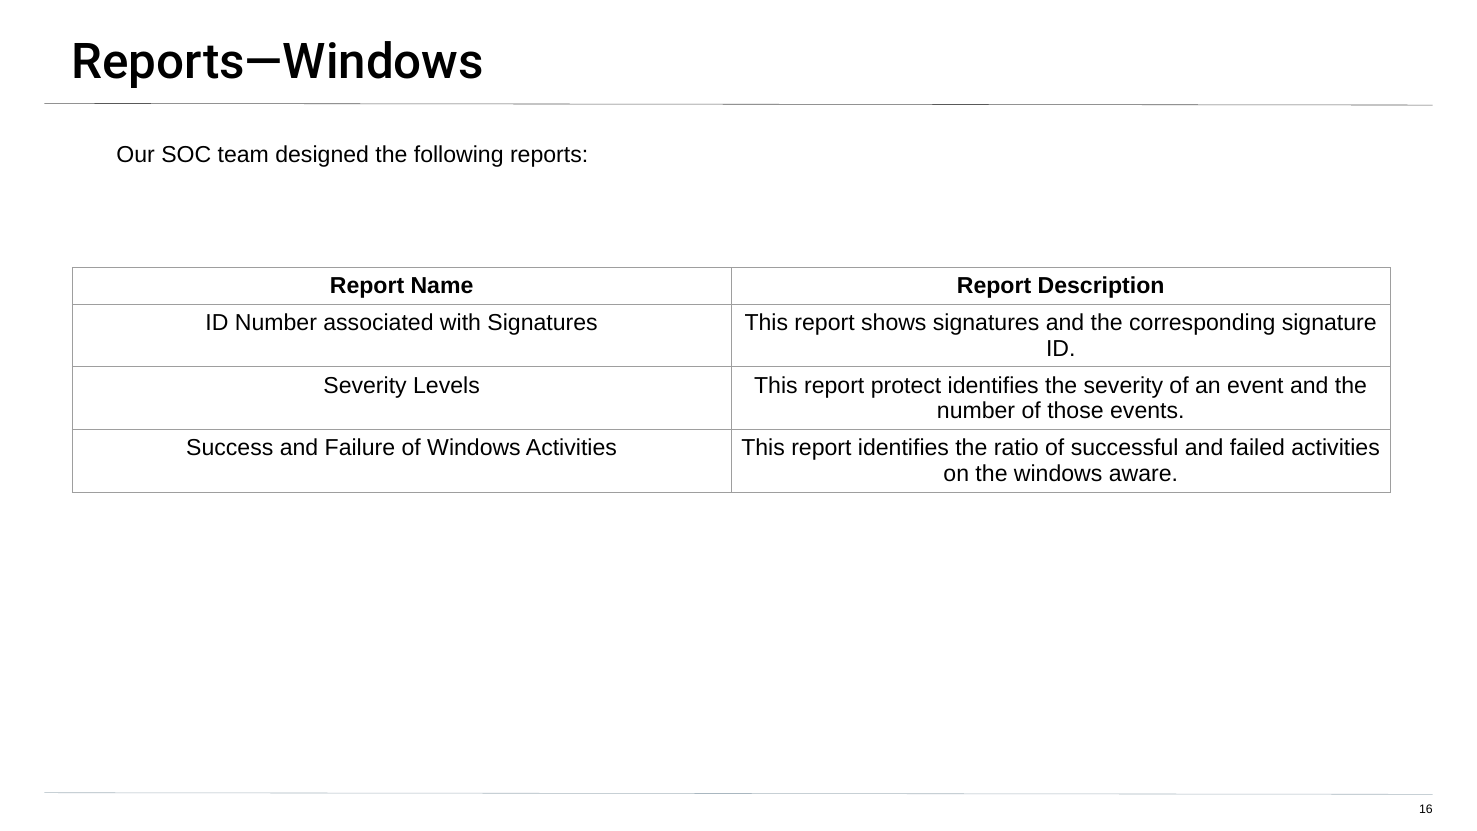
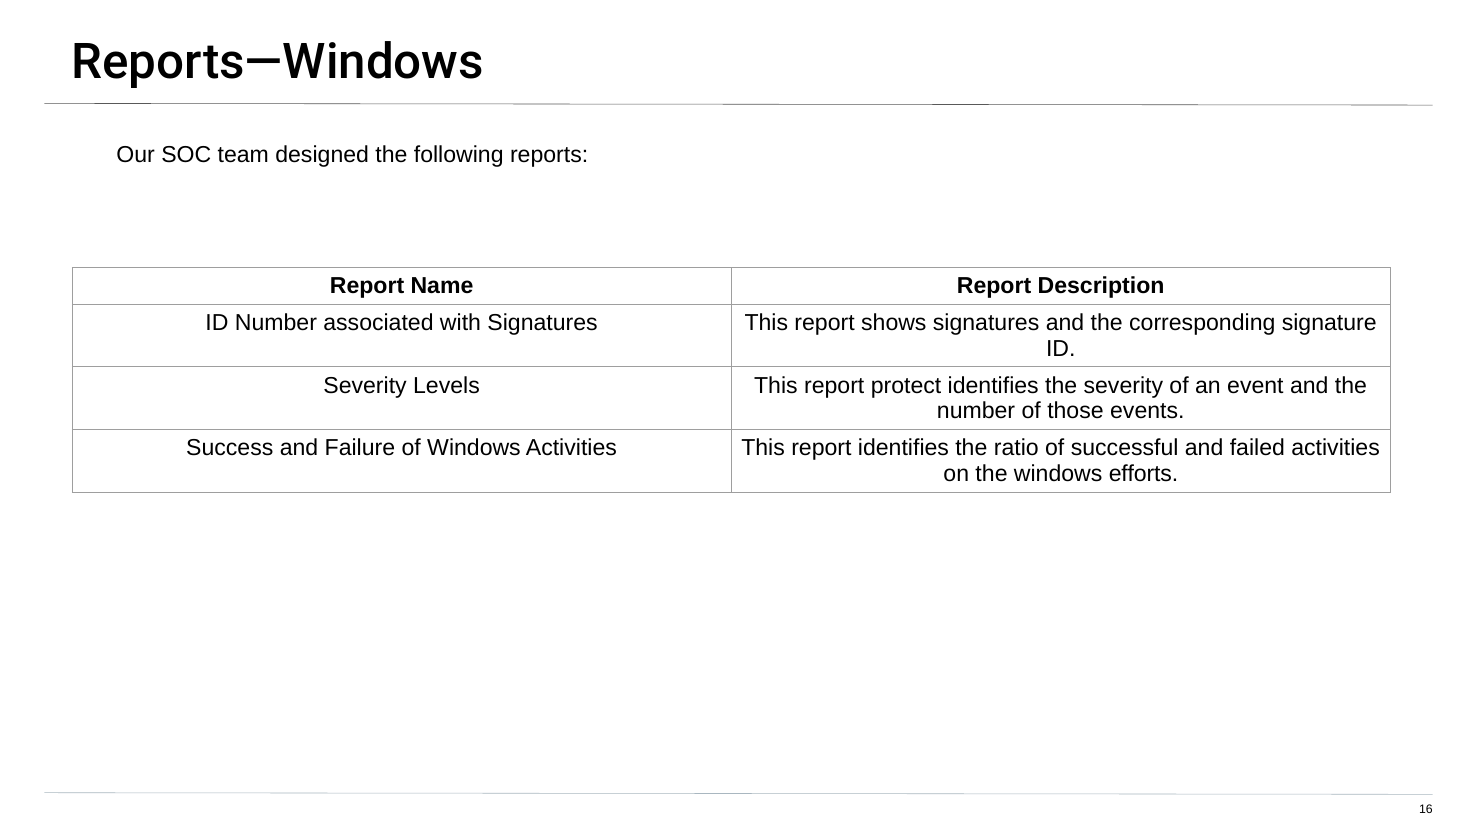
aware: aware -> efforts
